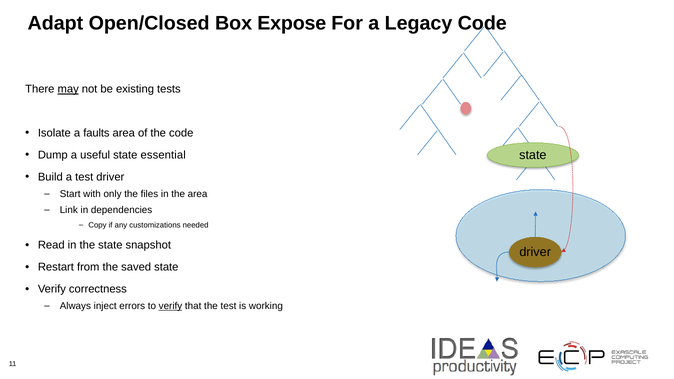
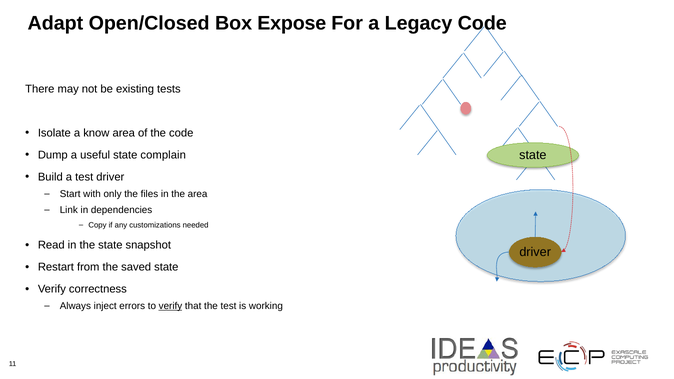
may underline: present -> none
faults: faults -> know
essential: essential -> complain
